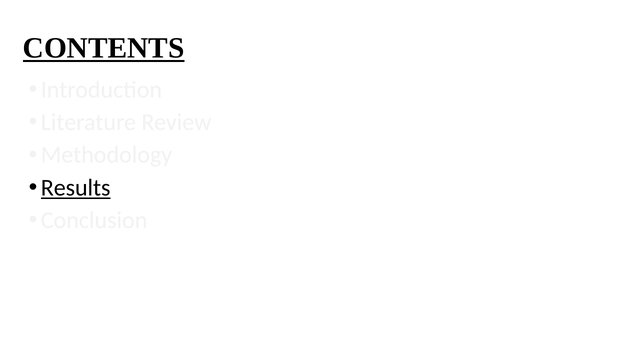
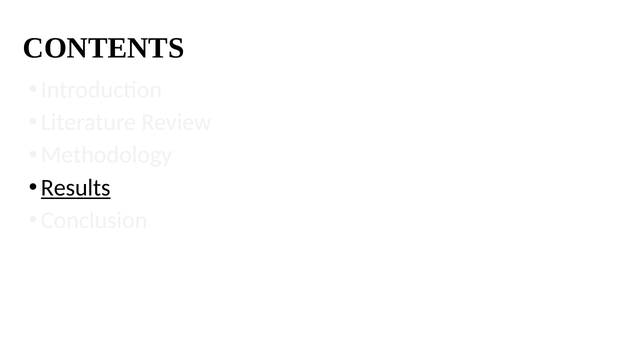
CONTENTS underline: present -> none
